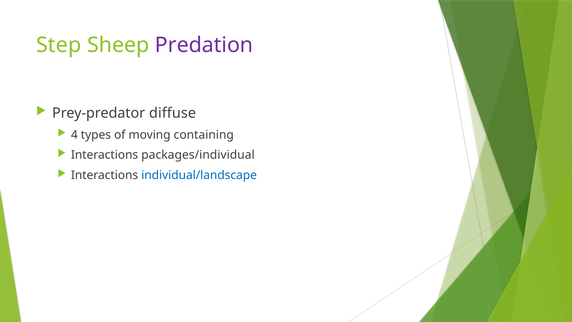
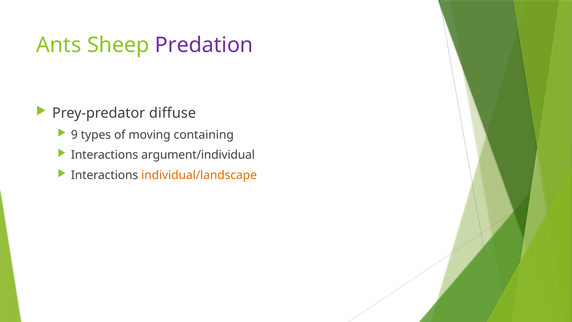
Step: Step -> Ants
4: 4 -> 9
packages/individual: packages/individual -> argument/individual
individual/landscape colour: blue -> orange
